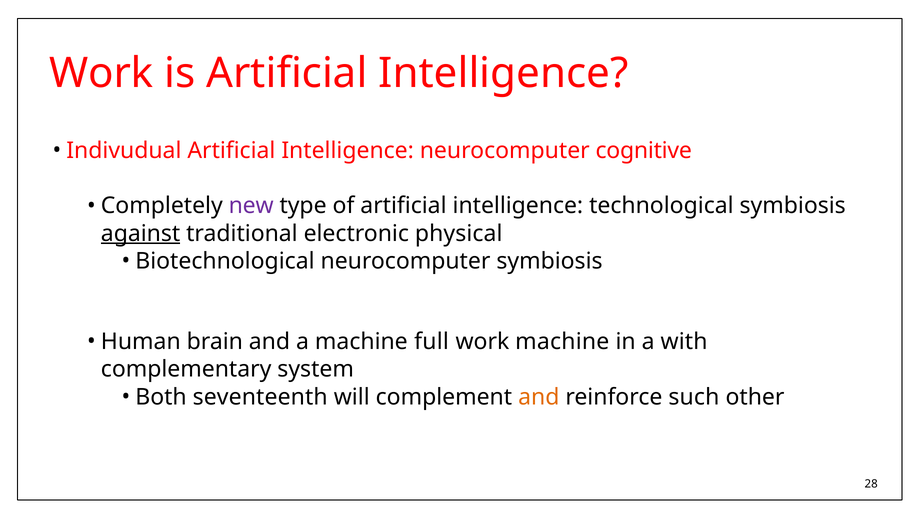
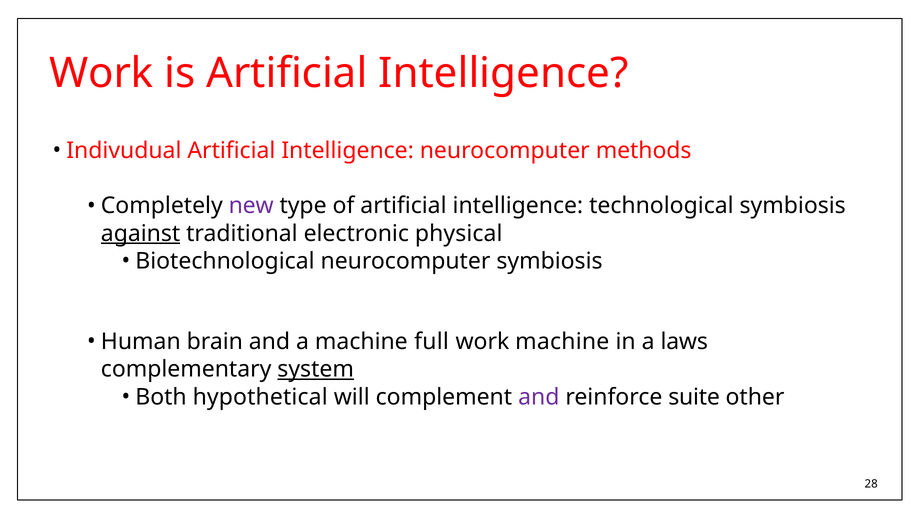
cognitive: cognitive -> methods
with: with -> laws
system underline: none -> present
seventeenth: seventeenth -> hypothetical
and at (539, 397) colour: orange -> purple
such: such -> suite
